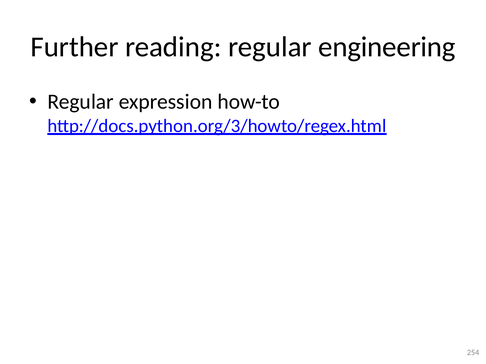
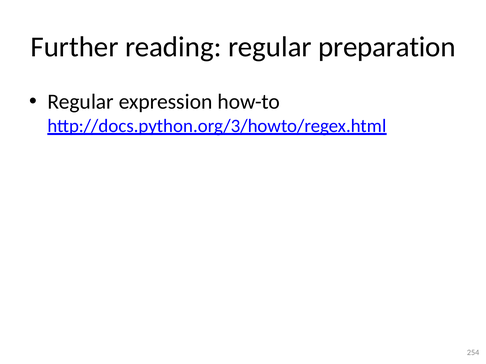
engineering: engineering -> preparation
